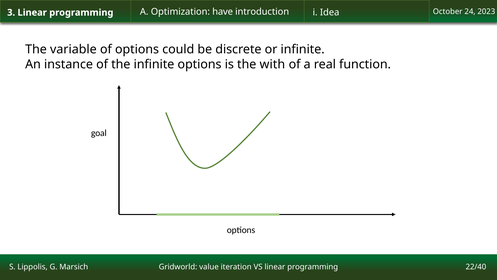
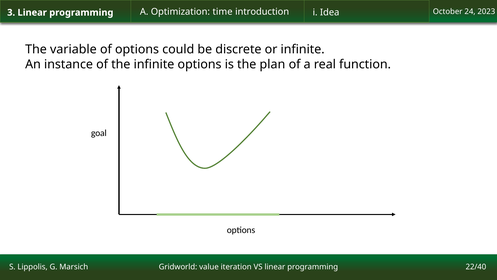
have: have -> time
with: with -> plan
